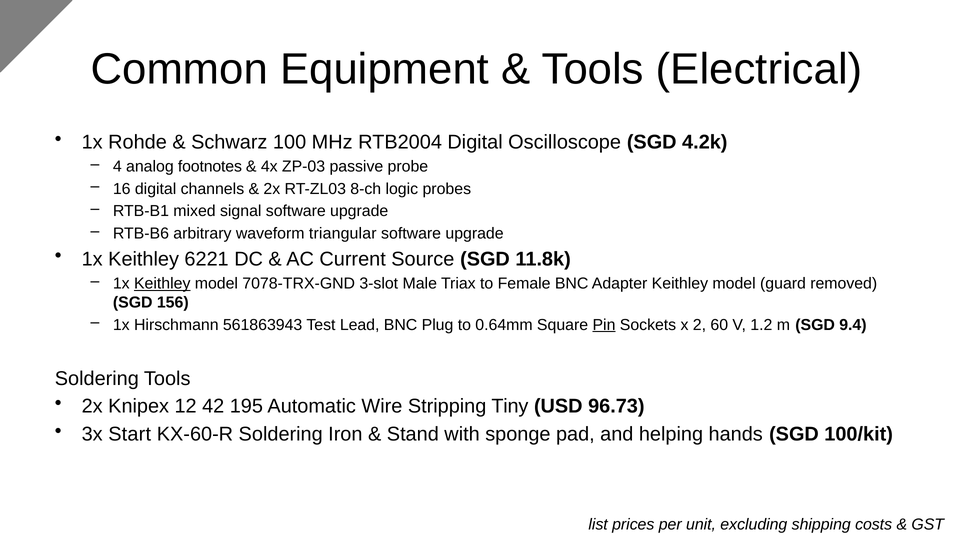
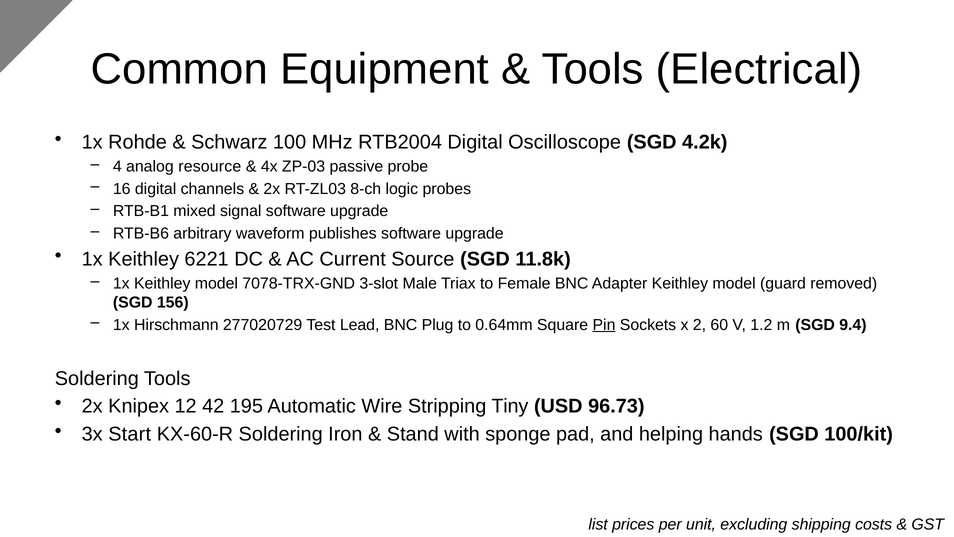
footnotes: footnotes -> resource
triangular: triangular -> publishes
Keithley at (162, 283) underline: present -> none
561863943: 561863943 -> 277020729
